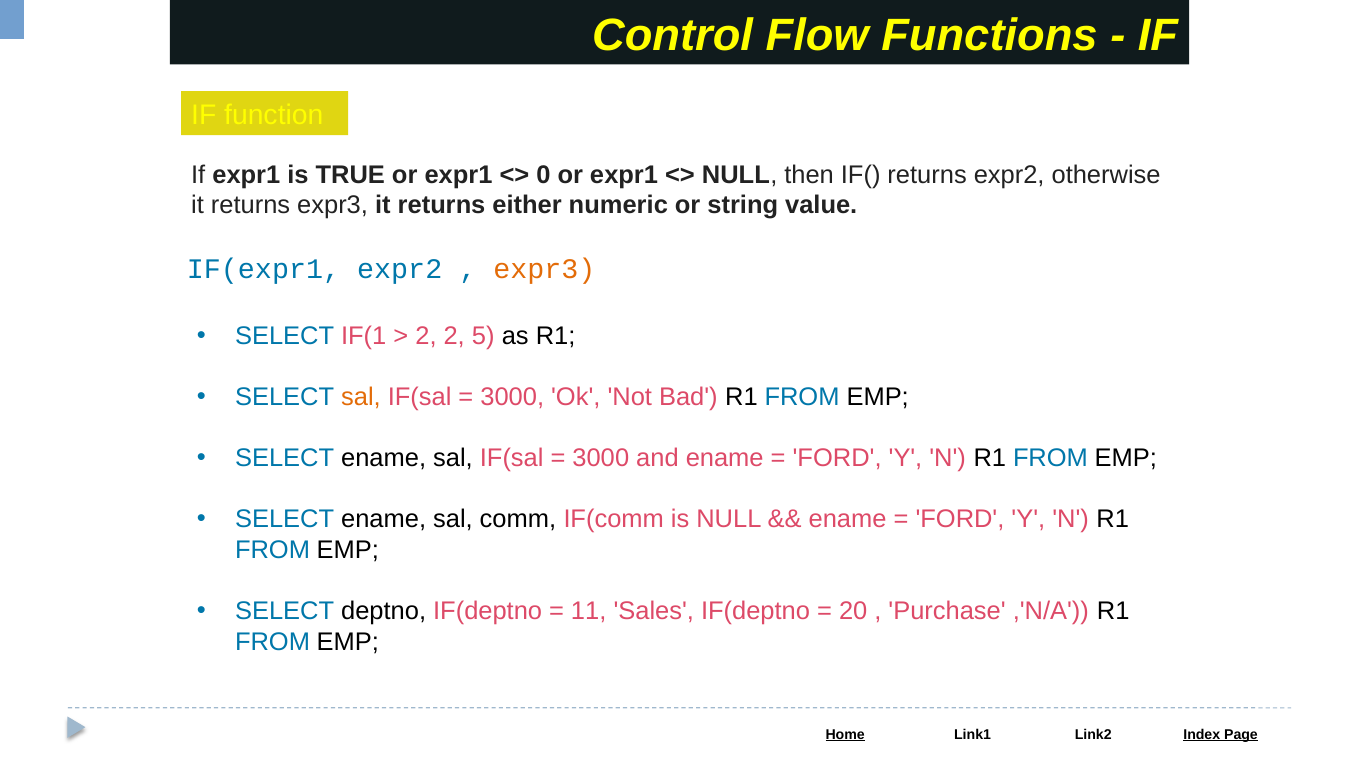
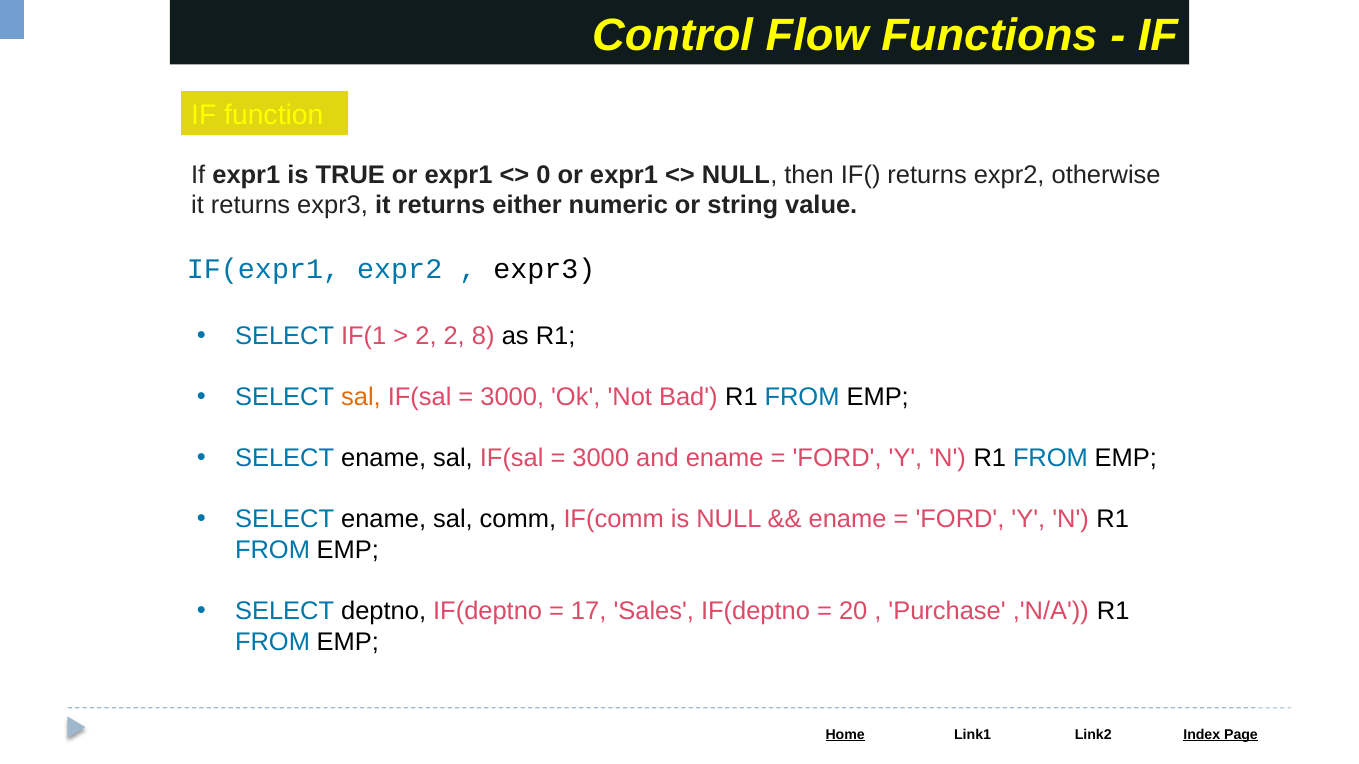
expr3 at (544, 269) colour: orange -> black
5: 5 -> 8
11: 11 -> 17
